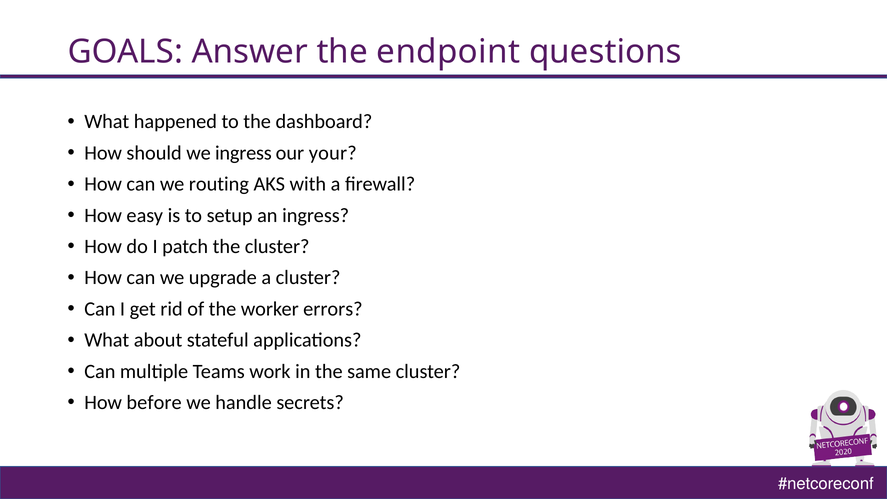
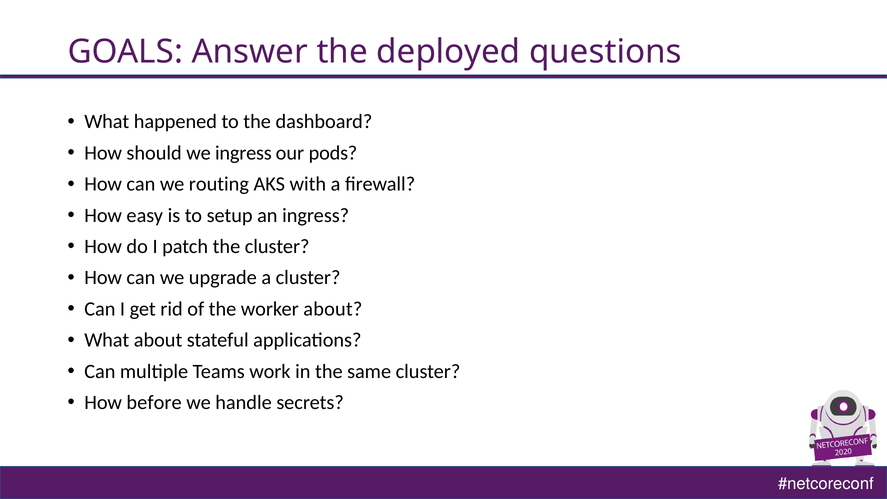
endpoint: endpoint -> deployed
your: your -> pods
worker errors: errors -> about
